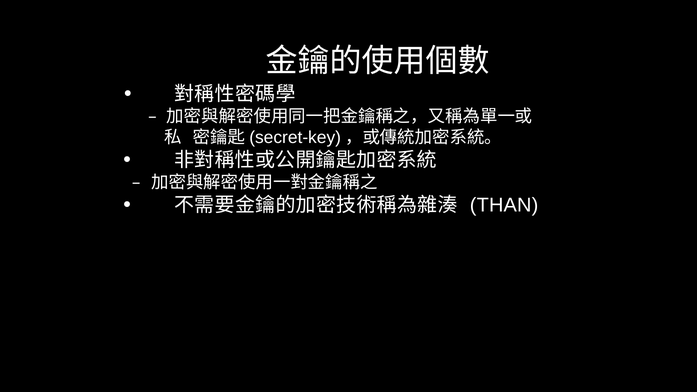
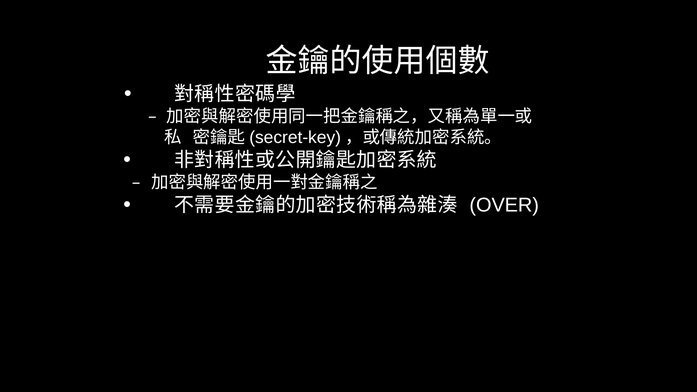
THAN: THAN -> OVER
